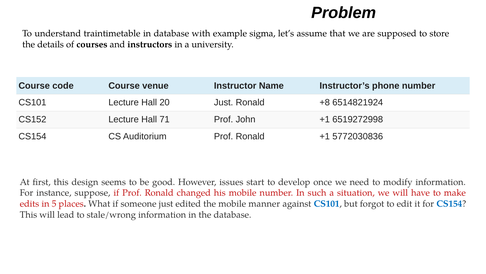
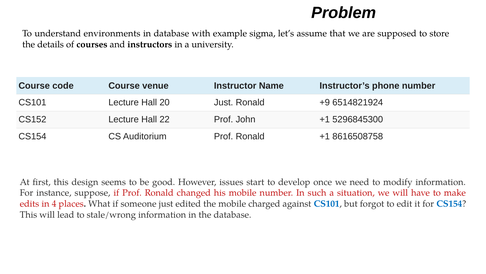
traintimetable: traintimetable -> environments
+8: +8 -> +9
71: 71 -> 22
6519272998: 6519272998 -> 5296845300
5772030836: 5772030836 -> 8616508758
5: 5 -> 4
manner: manner -> charged
